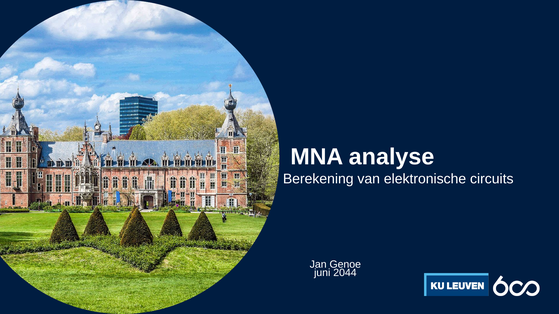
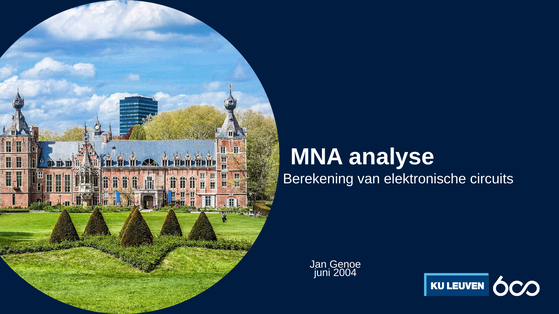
2044: 2044 -> 2004
